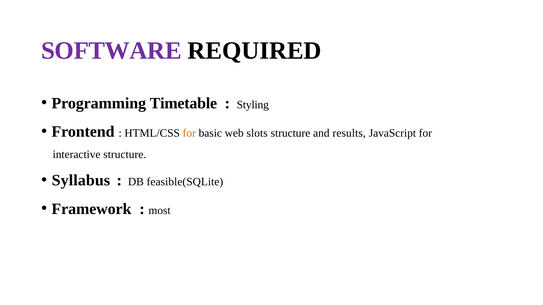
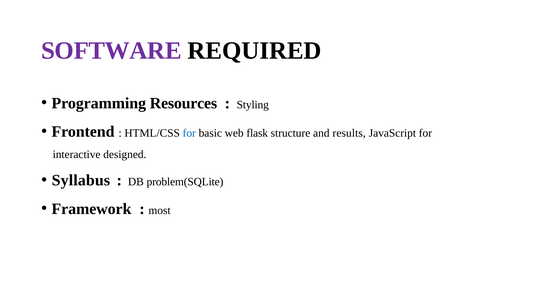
Timetable: Timetable -> Resources
for at (189, 133) colour: orange -> blue
slots: slots -> flask
interactive structure: structure -> designed
feasible(SQLite: feasible(SQLite -> problem(SQLite
